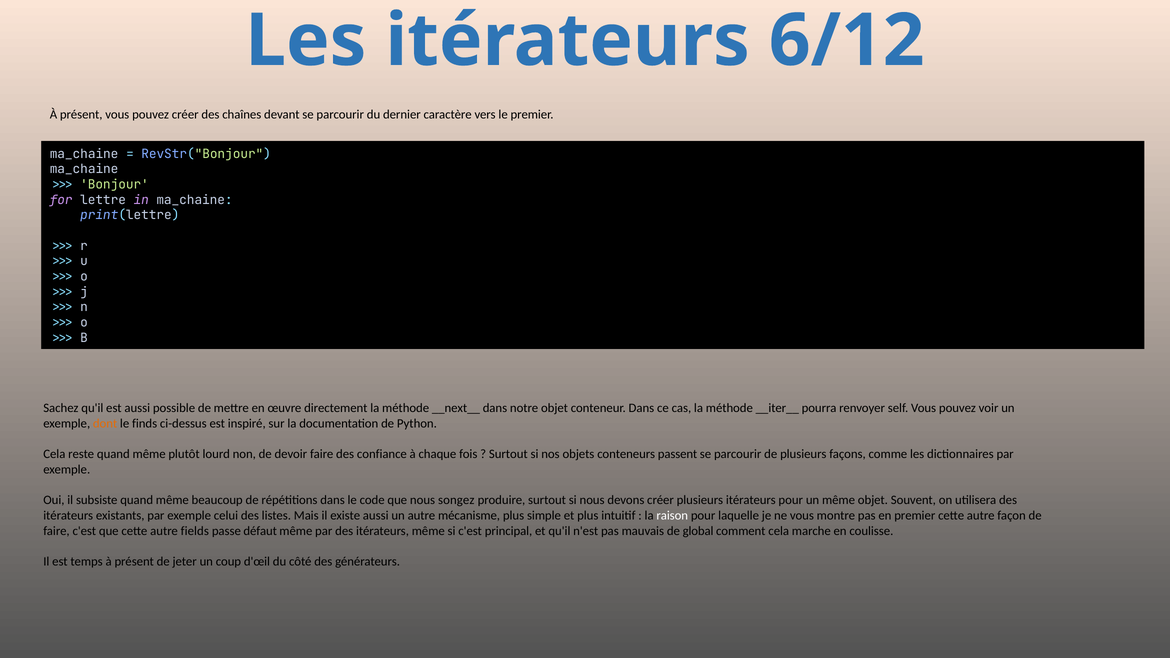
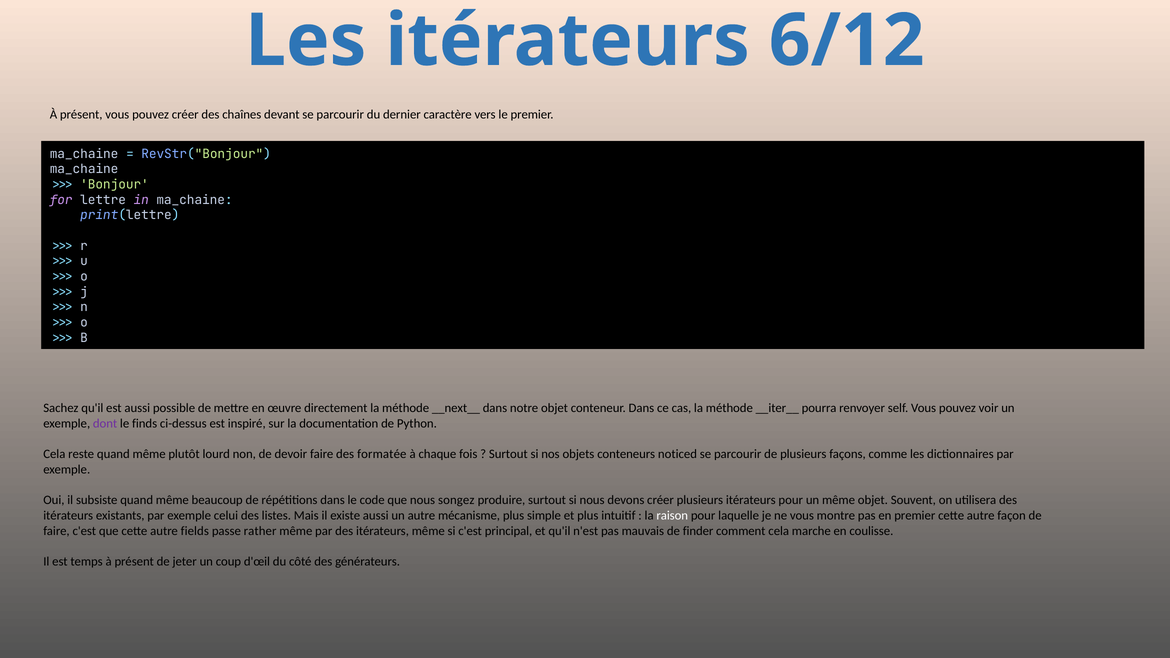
dont colour: orange -> purple
confiance: confiance -> formatée
passent: passent -> noticed
défaut: défaut -> rather
global: global -> finder
